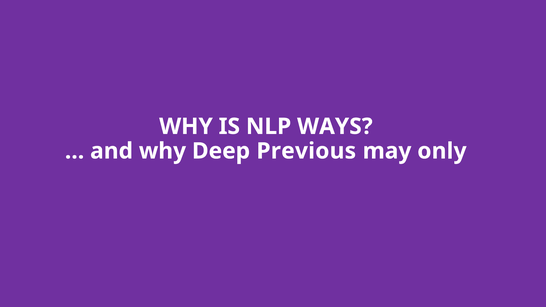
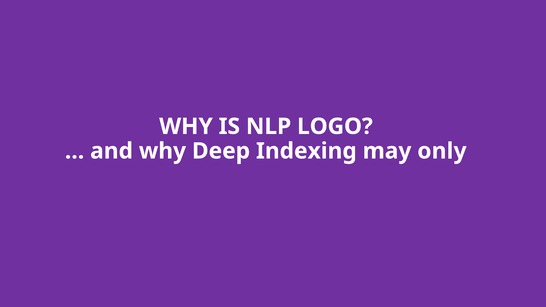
WAYS: WAYS -> LOGO
Previous: Previous -> Indexing
